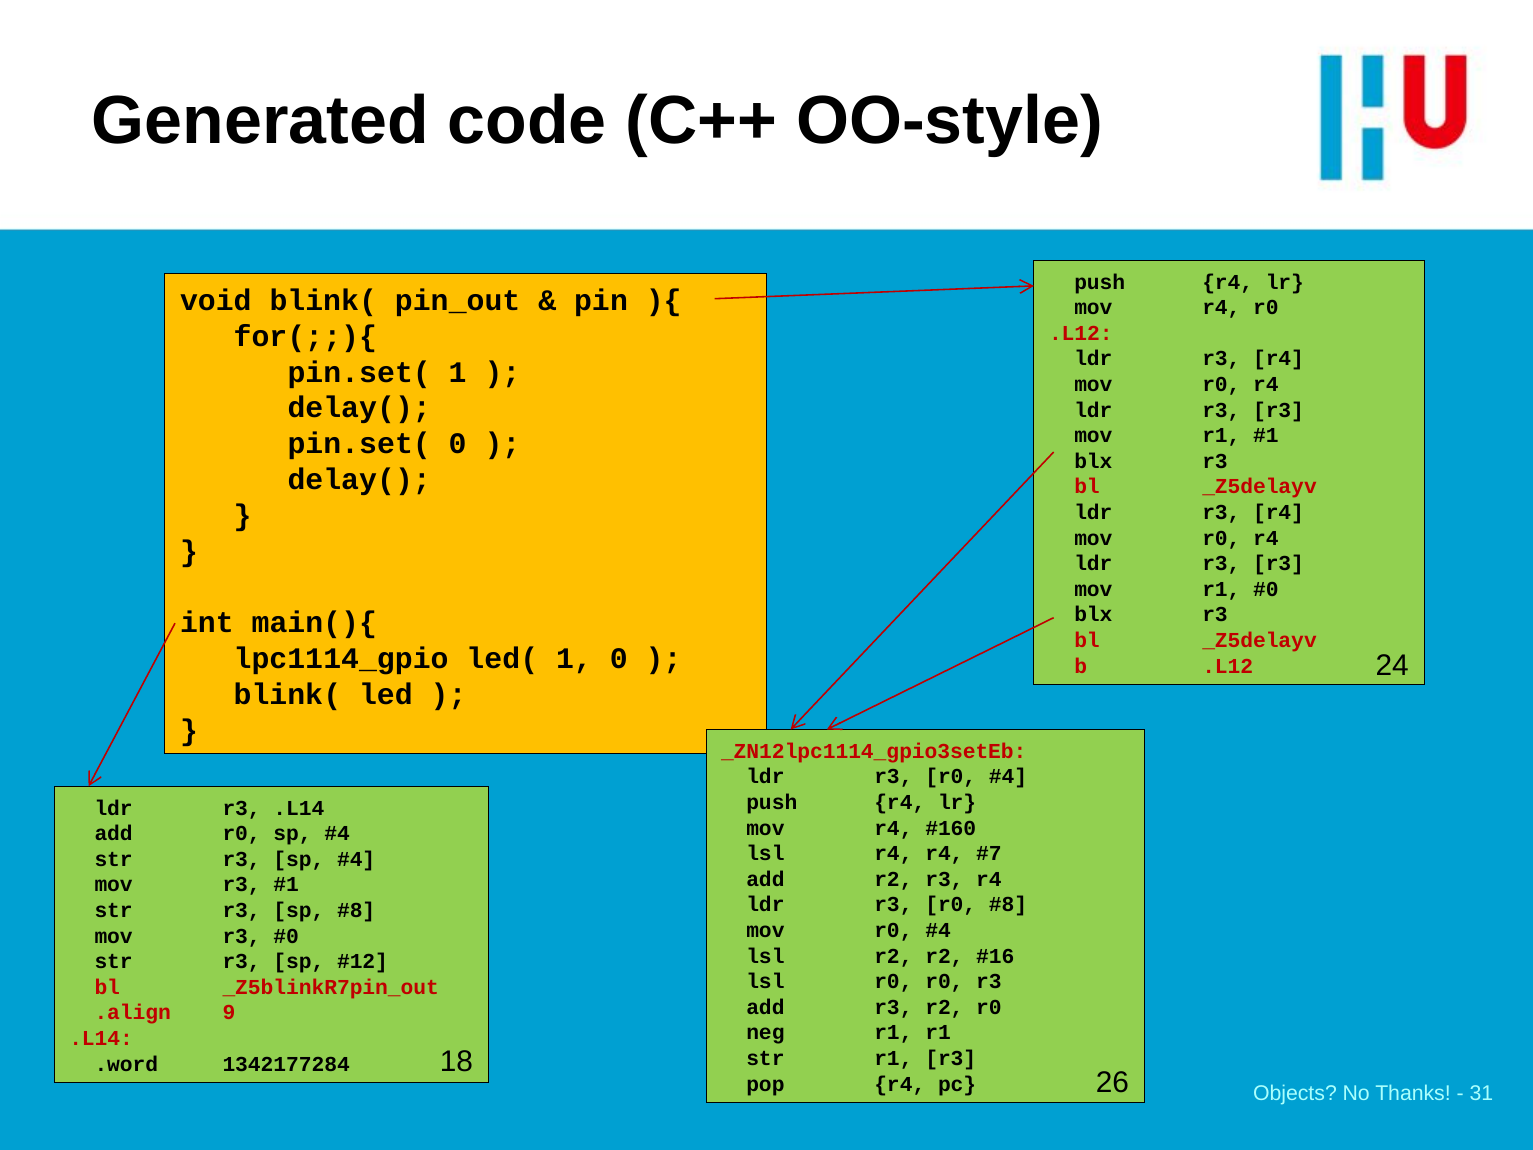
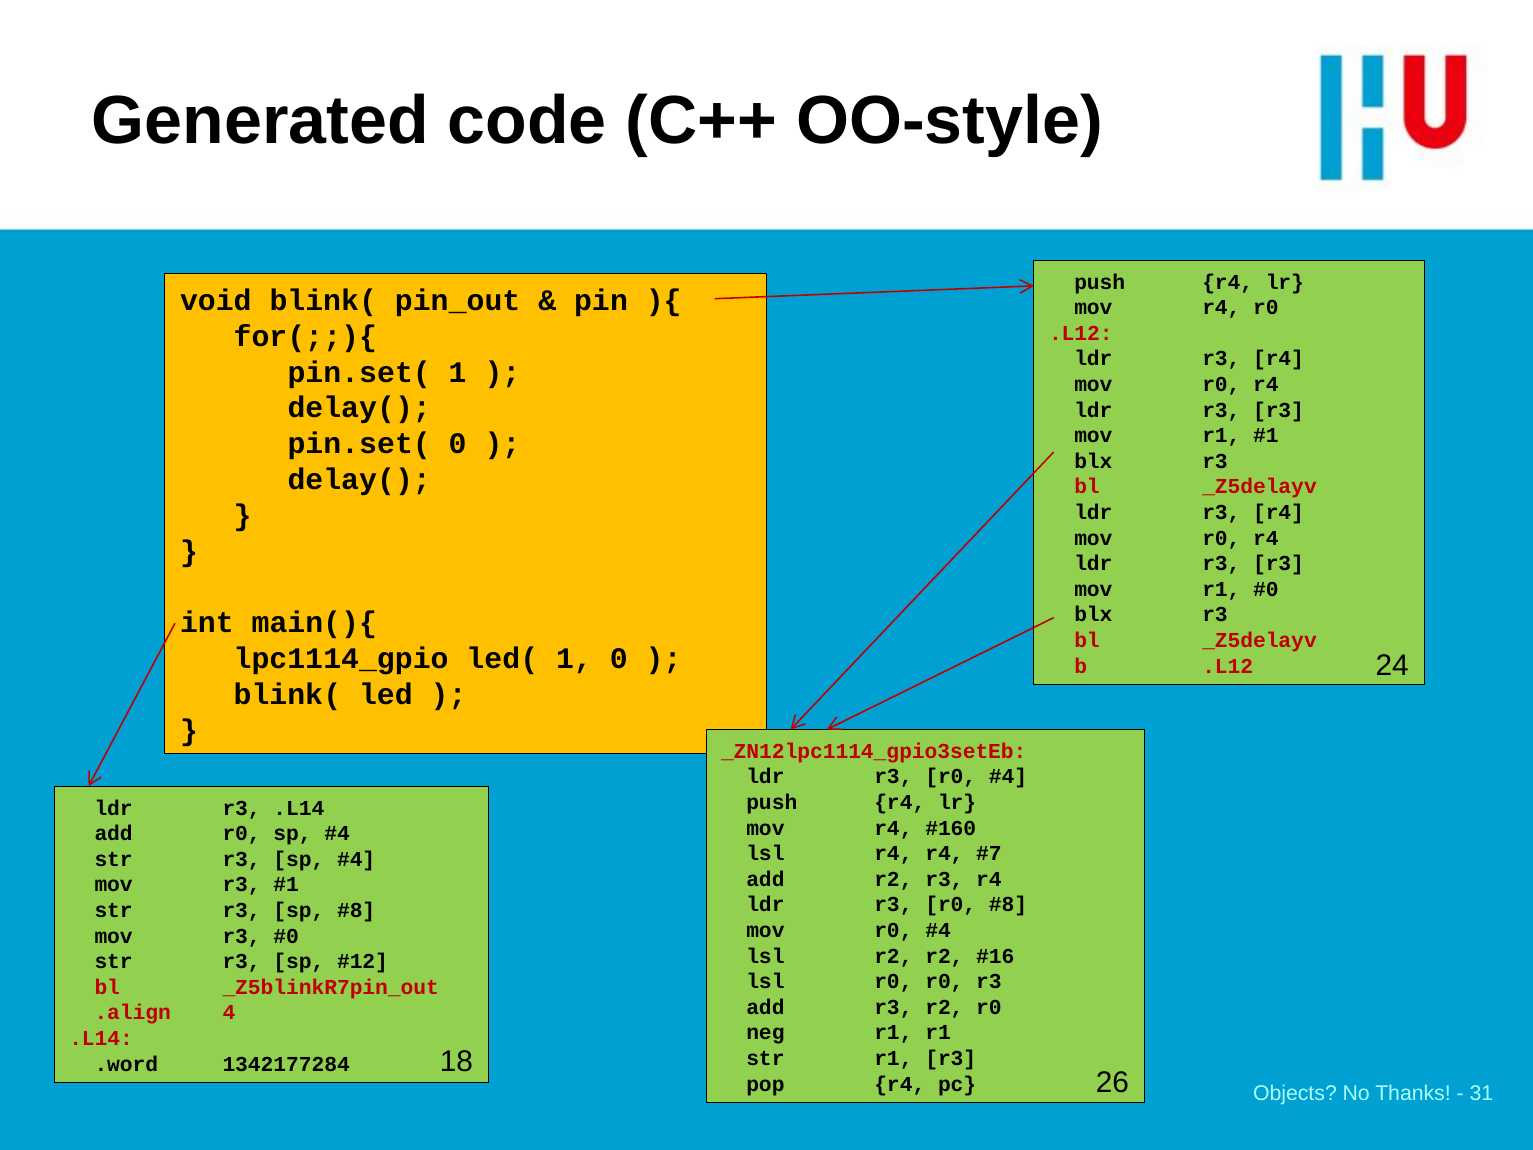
9: 9 -> 4
